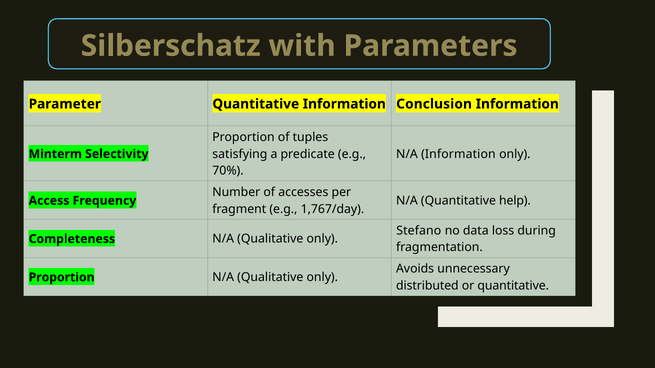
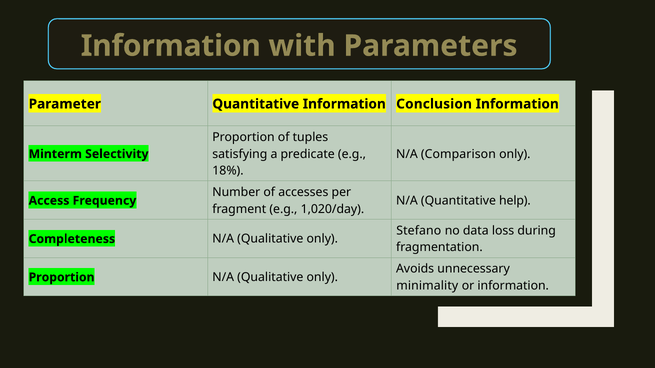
Silberschatz at (171, 46): Silberschatz -> Information
N/A Information: Information -> Comparison
70%: 70% -> 18%
1,767/day: 1,767/day -> 1,020/day
distributed: distributed -> minimality
or quantitative: quantitative -> information
